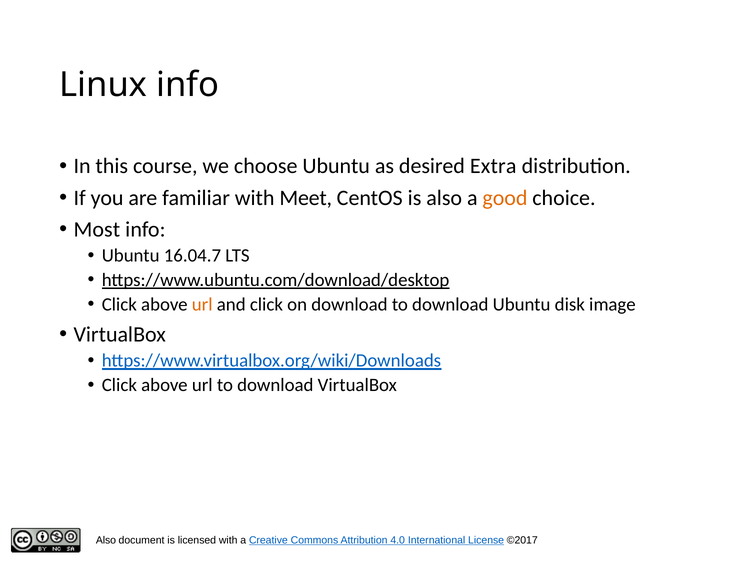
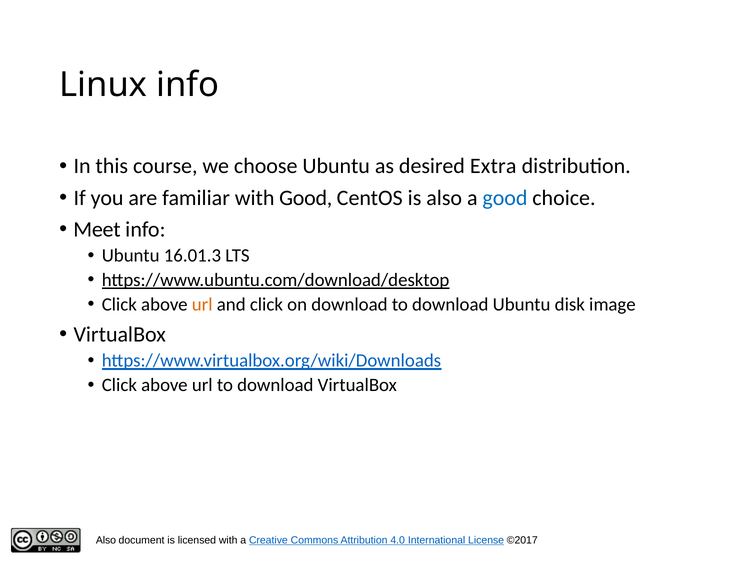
with Meet: Meet -> Good
good at (505, 198) colour: orange -> blue
Most: Most -> Meet
16.04.7: 16.04.7 -> 16.01.3
